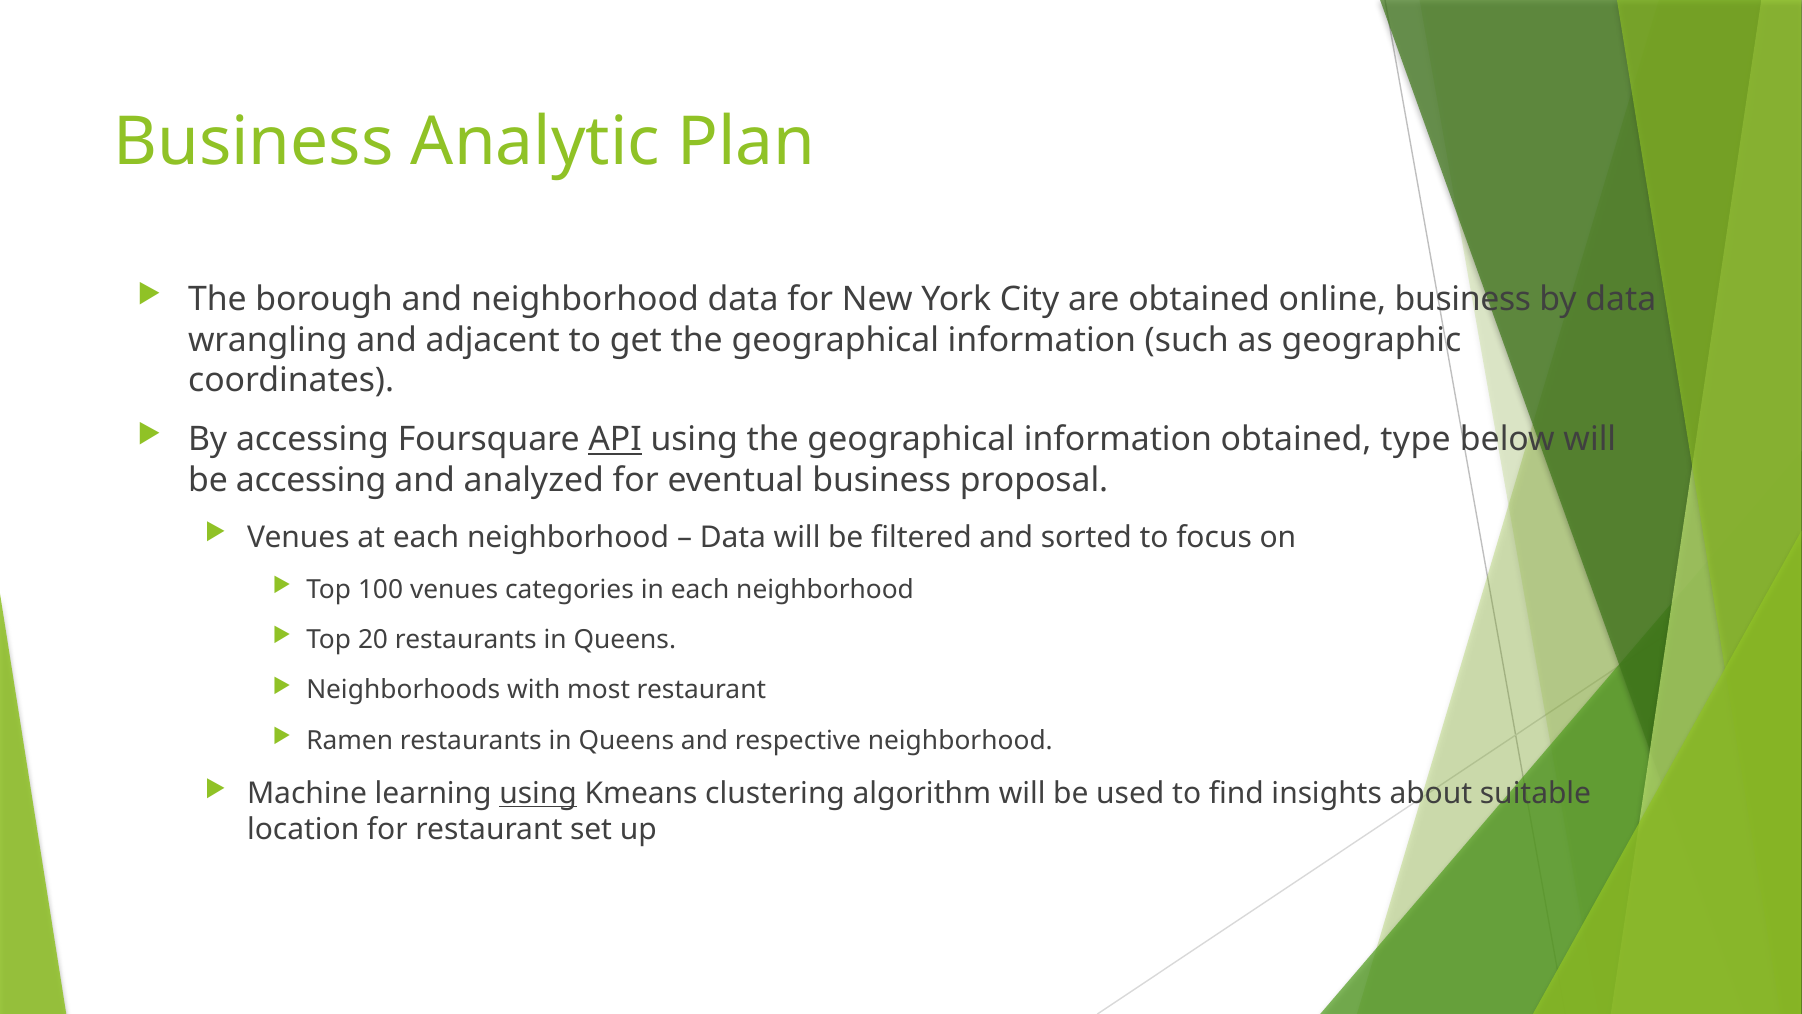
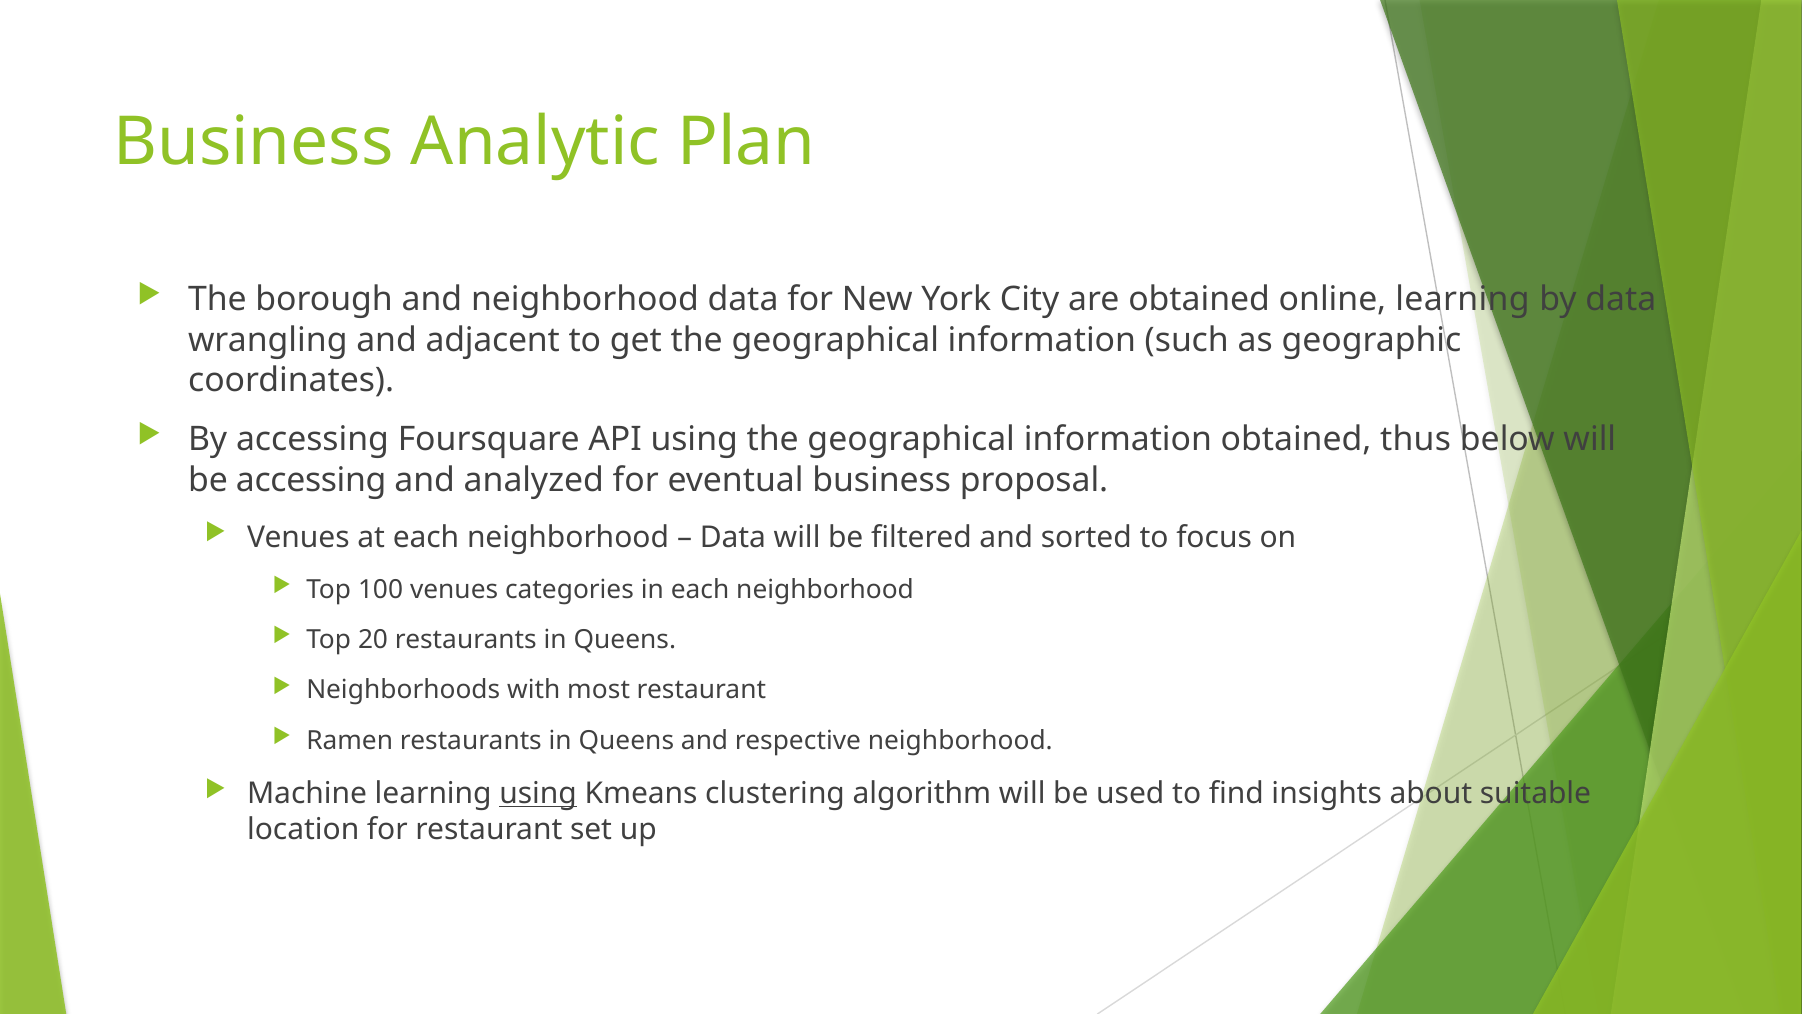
online business: business -> learning
API underline: present -> none
type: type -> thus
